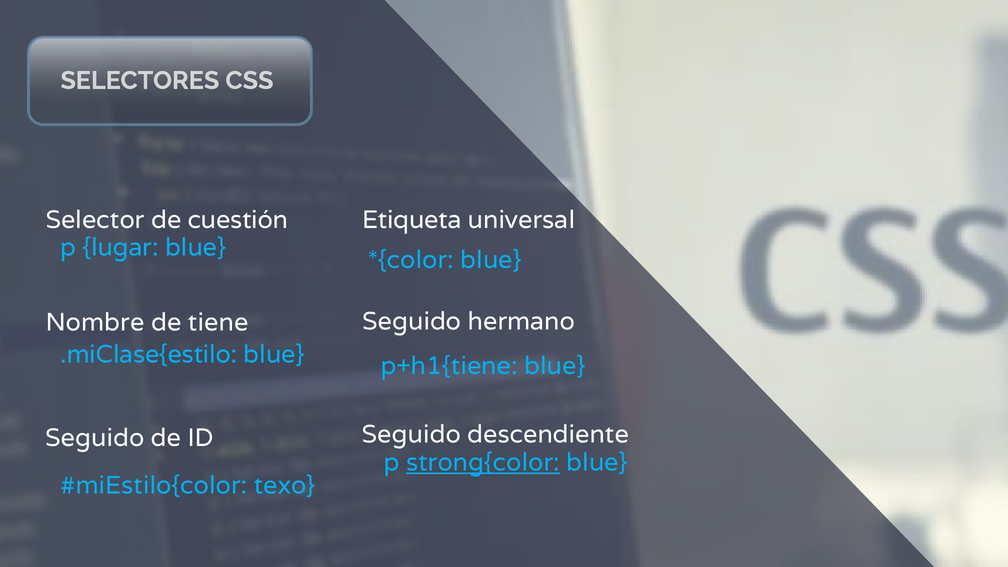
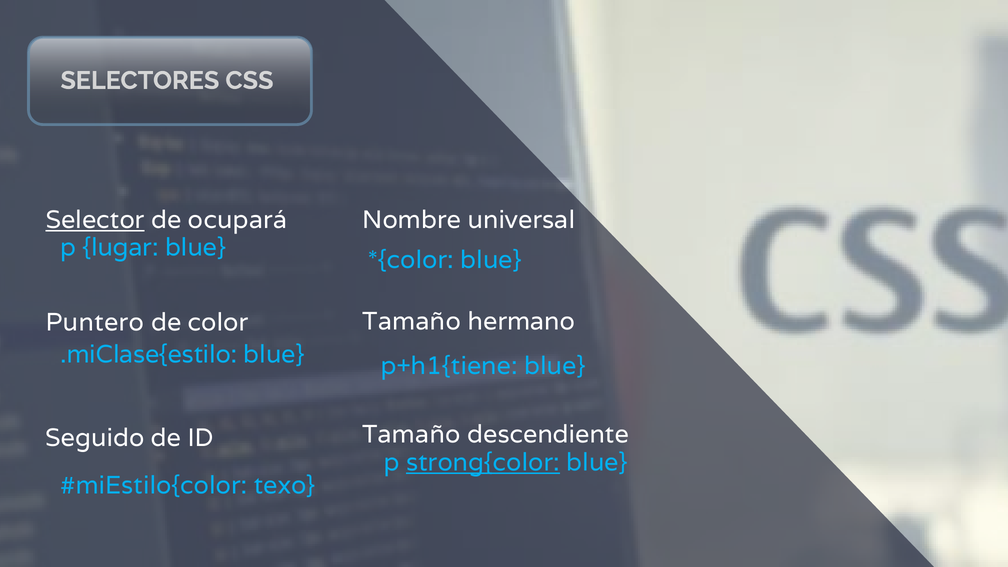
Etiqueta: Etiqueta -> Nombre
Selector underline: none -> present
cuestión: cuestión -> ocupará
Seguido at (412, 321): Seguido -> Tamaño
Nombre: Nombre -> Puntero
tiene: tiene -> color
Seguido at (411, 435): Seguido -> Tamaño
